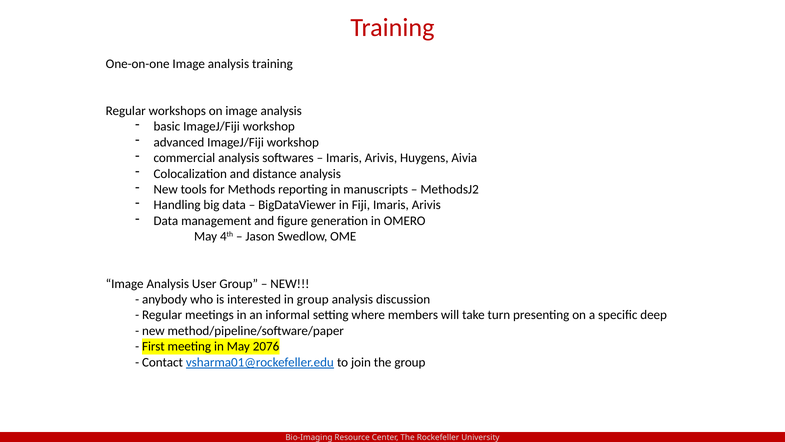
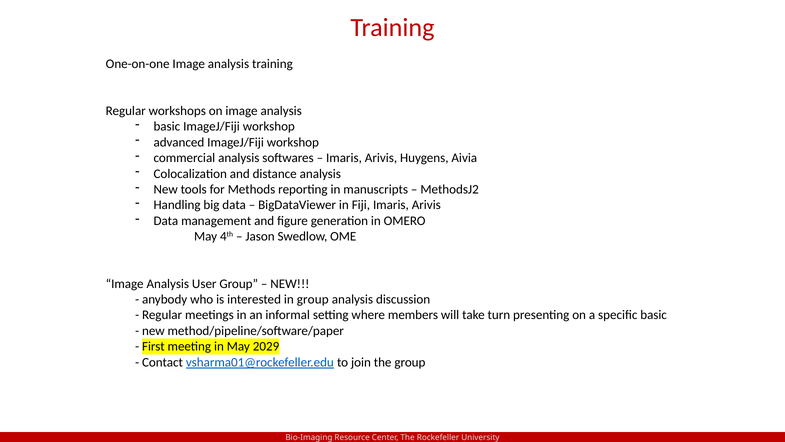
specific deep: deep -> basic
2076: 2076 -> 2029
